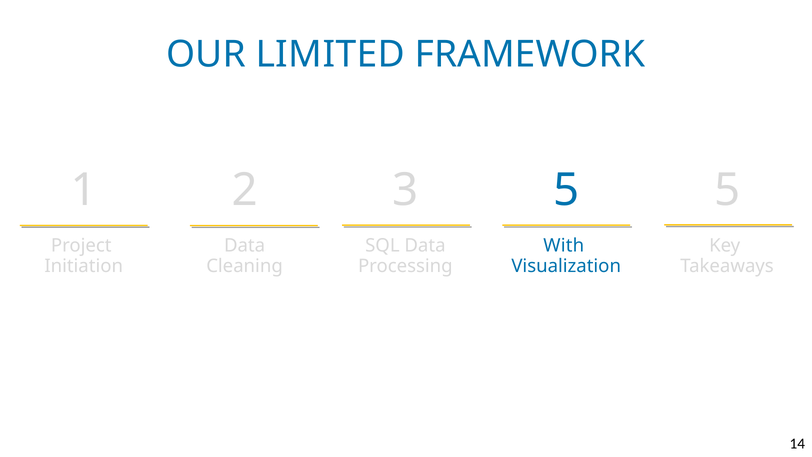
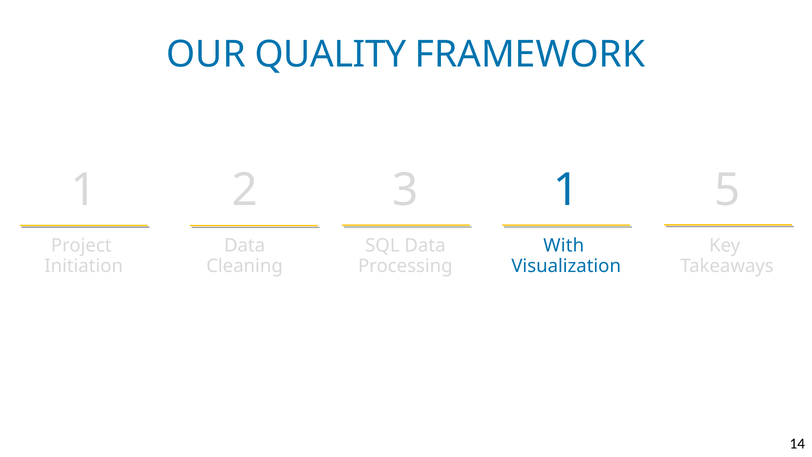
LIMITED: LIMITED -> QUALITY
3 5: 5 -> 1
